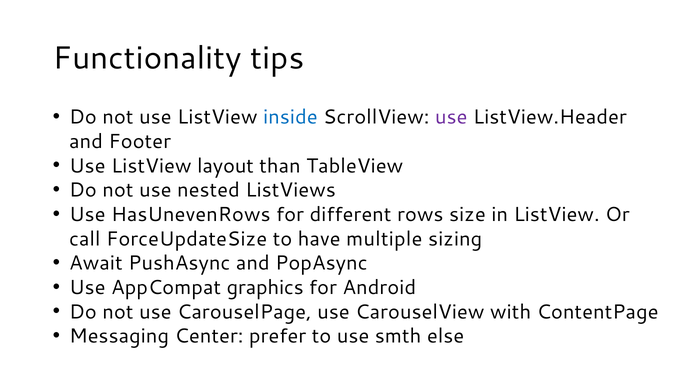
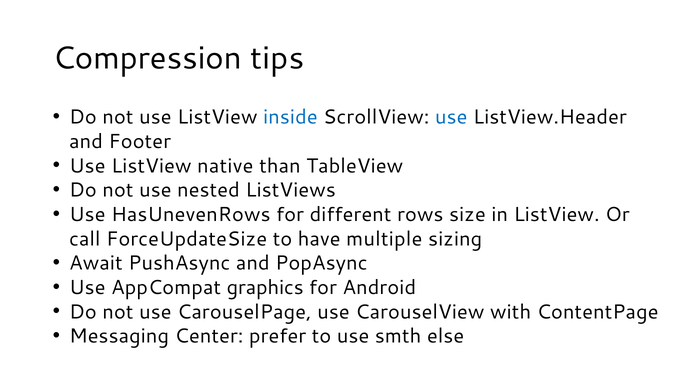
Functionality: Functionality -> Compression
use at (451, 117) colour: purple -> blue
layout: layout -> native
